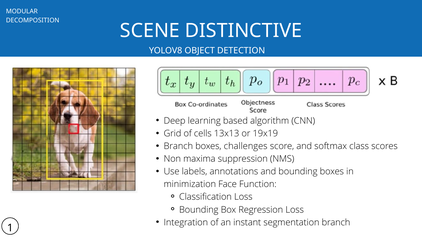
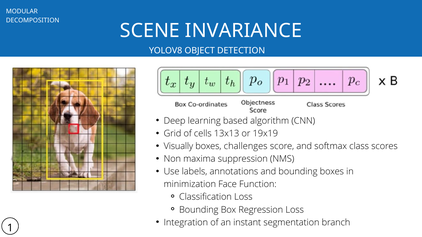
DISTINCTIVE: DISTINCTIVE -> INVARIANCE
Branch at (178, 146): Branch -> Visually
